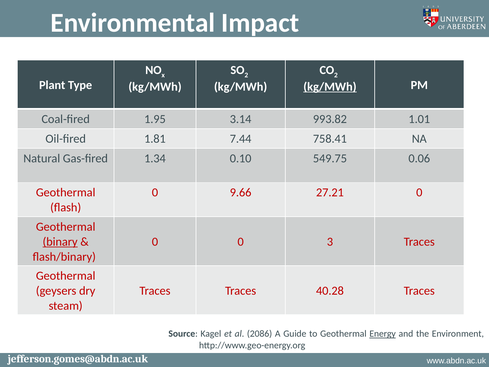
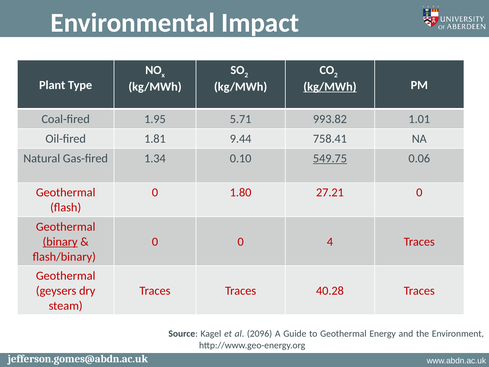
3.14: 3.14 -> 5.71
7.44: 7.44 -> 9.44
549.75 underline: none -> present
9.66: 9.66 -> 1.80
3: 3 -> 4
2086: 2086 -> 2096
Energy underline: present -> none
